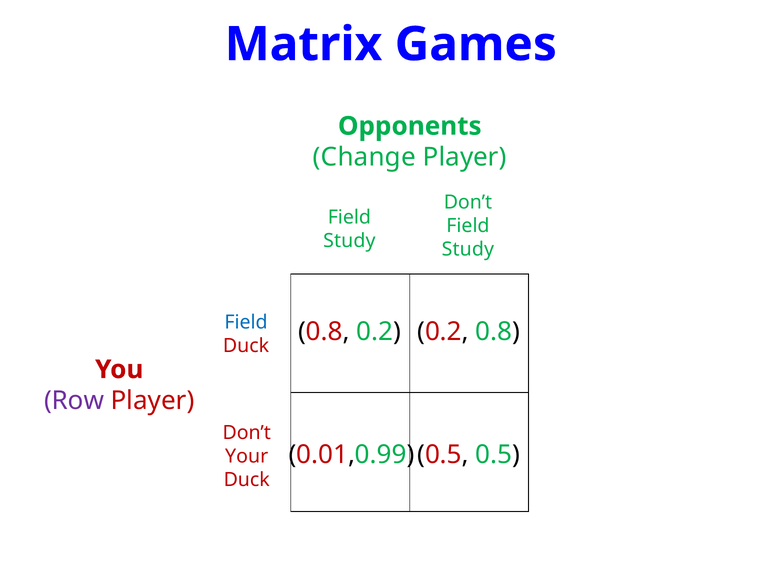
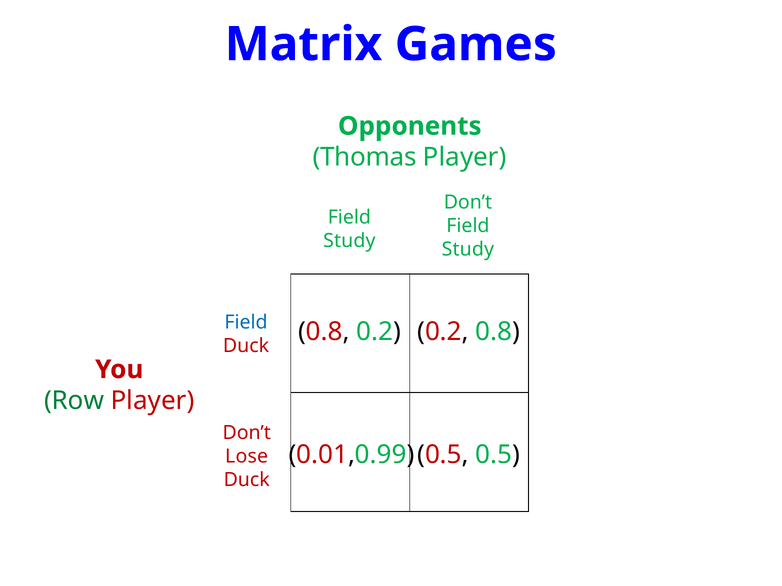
Change: Change -> Thomas
Row colour: purple -> green
Your: Your -> Lose
